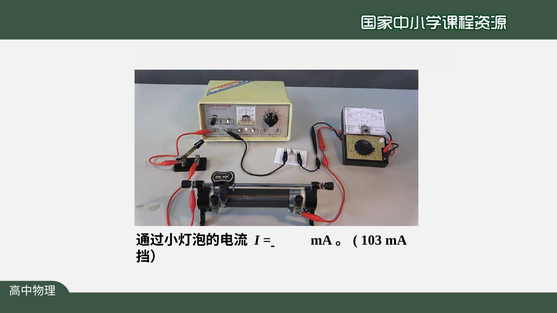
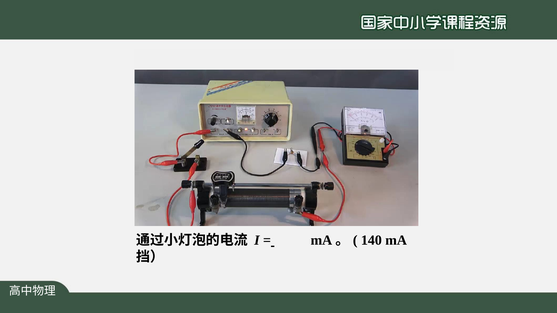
103: 103 -> 140
